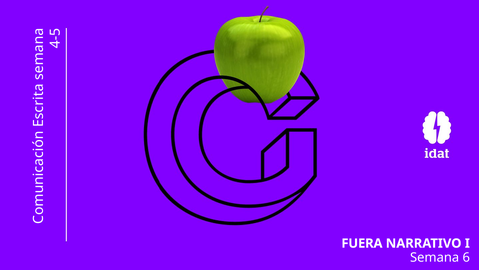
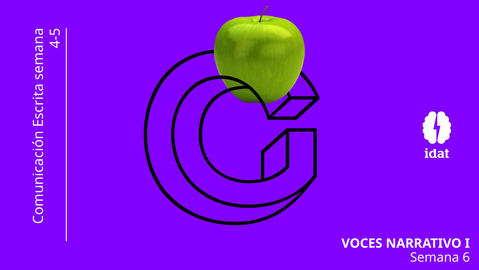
FUERA: FUERA -> VOCES
